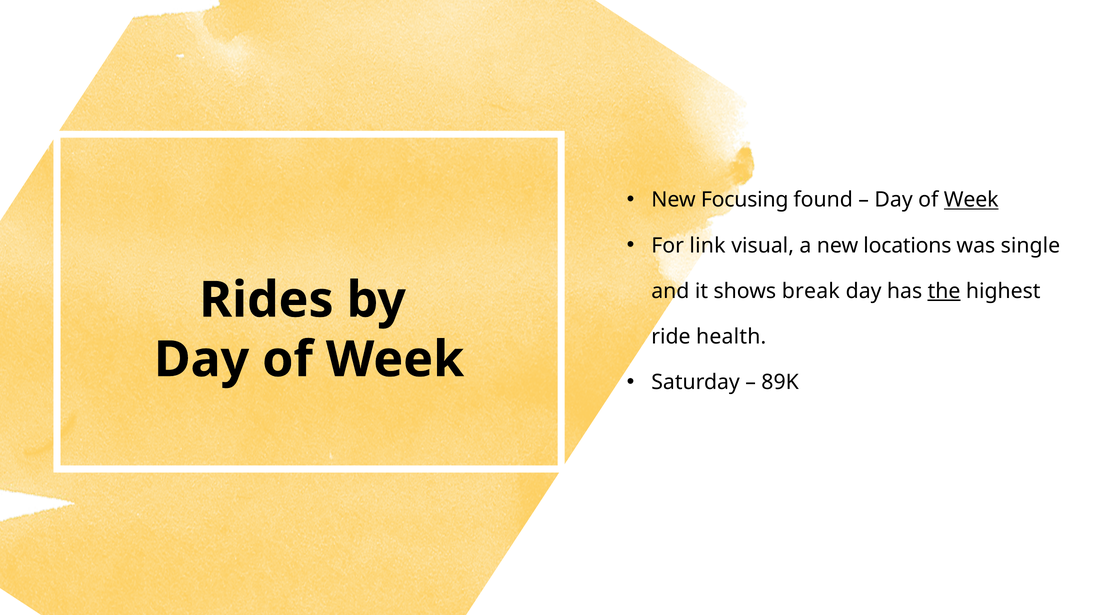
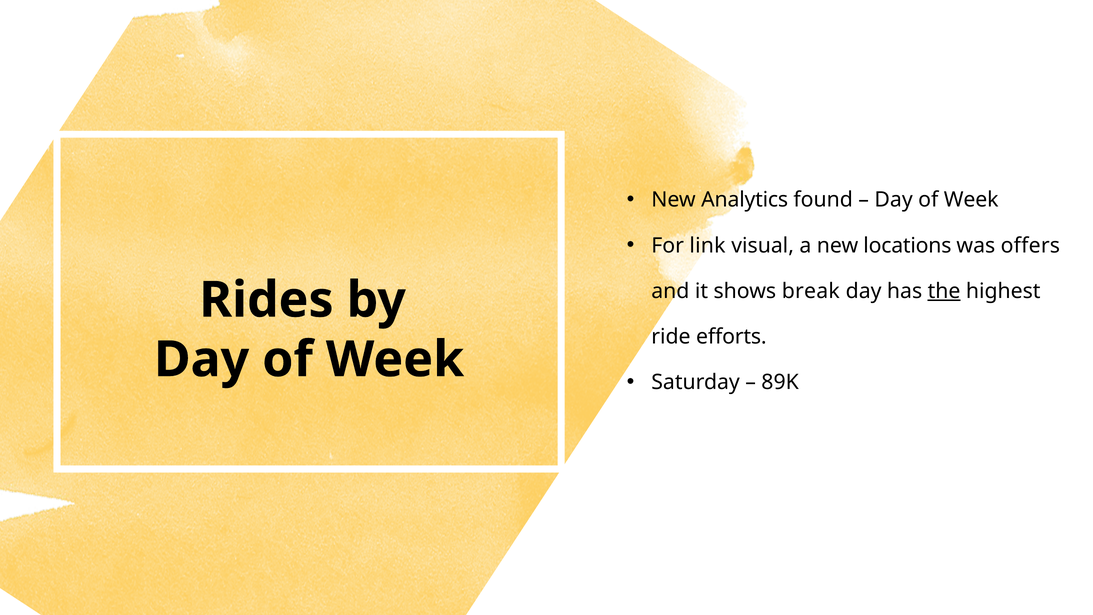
Focusing: Focusing -> Analytics
Week at (971, 200) underline: present -> none
single: single -> offers
health: health -> efforts
